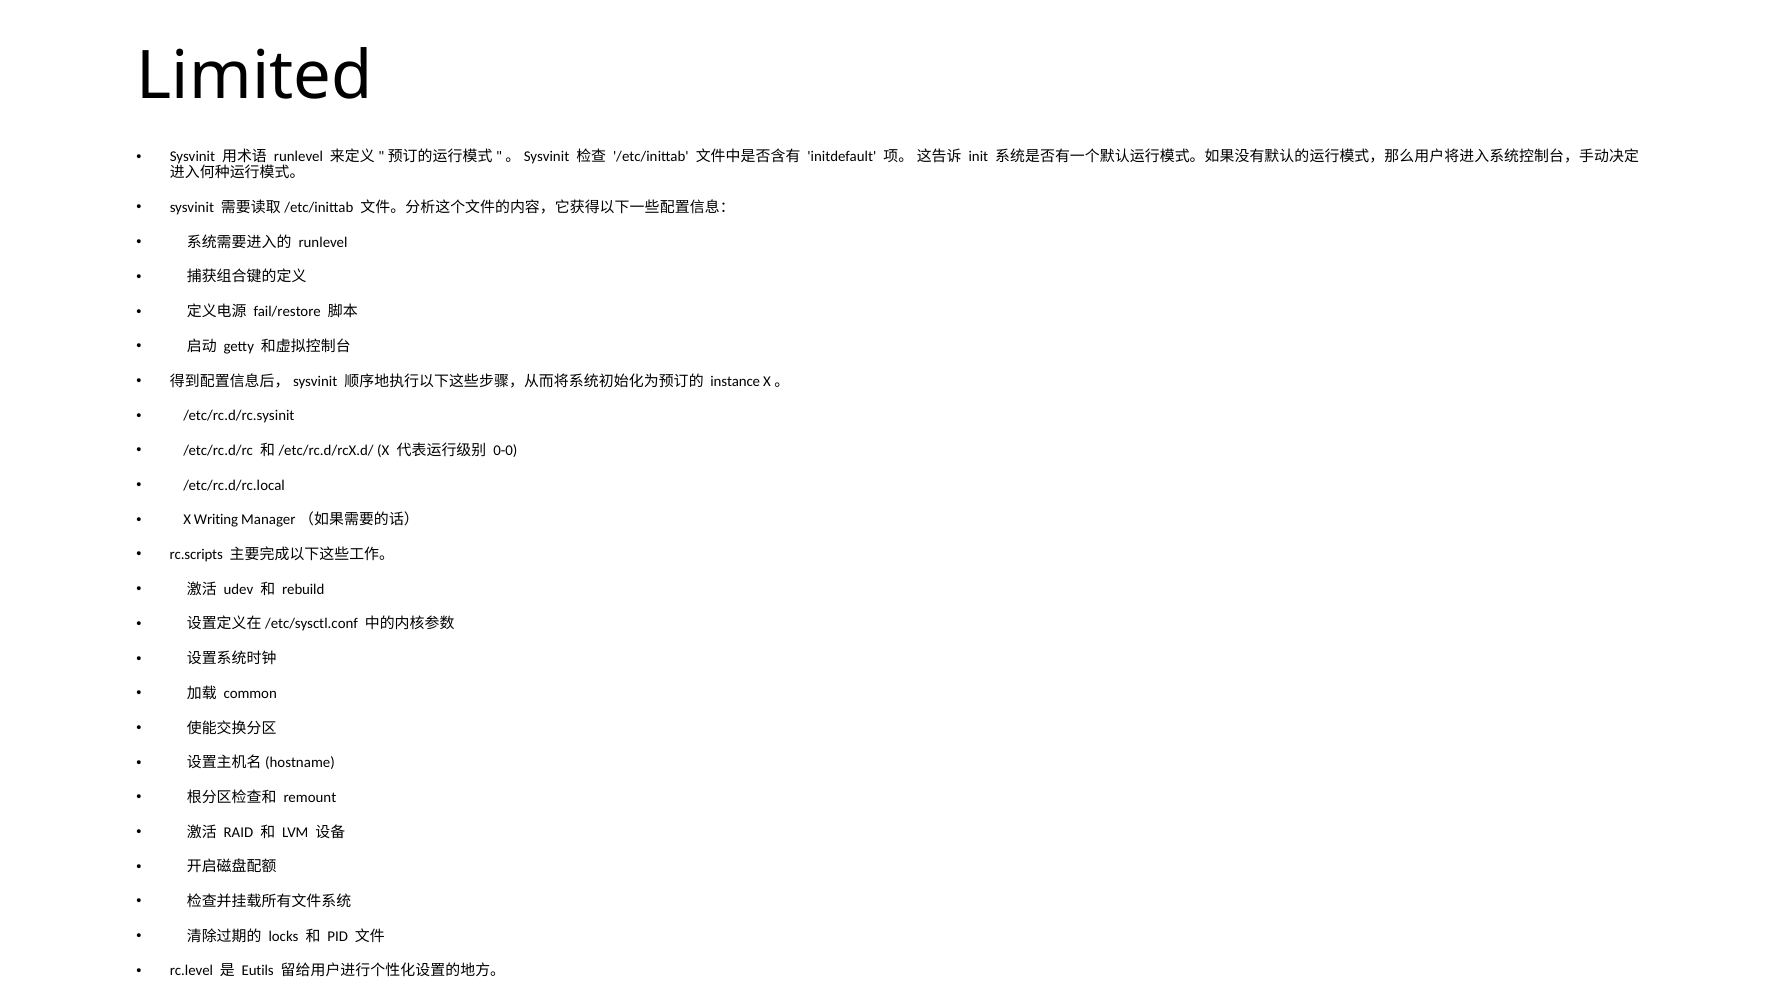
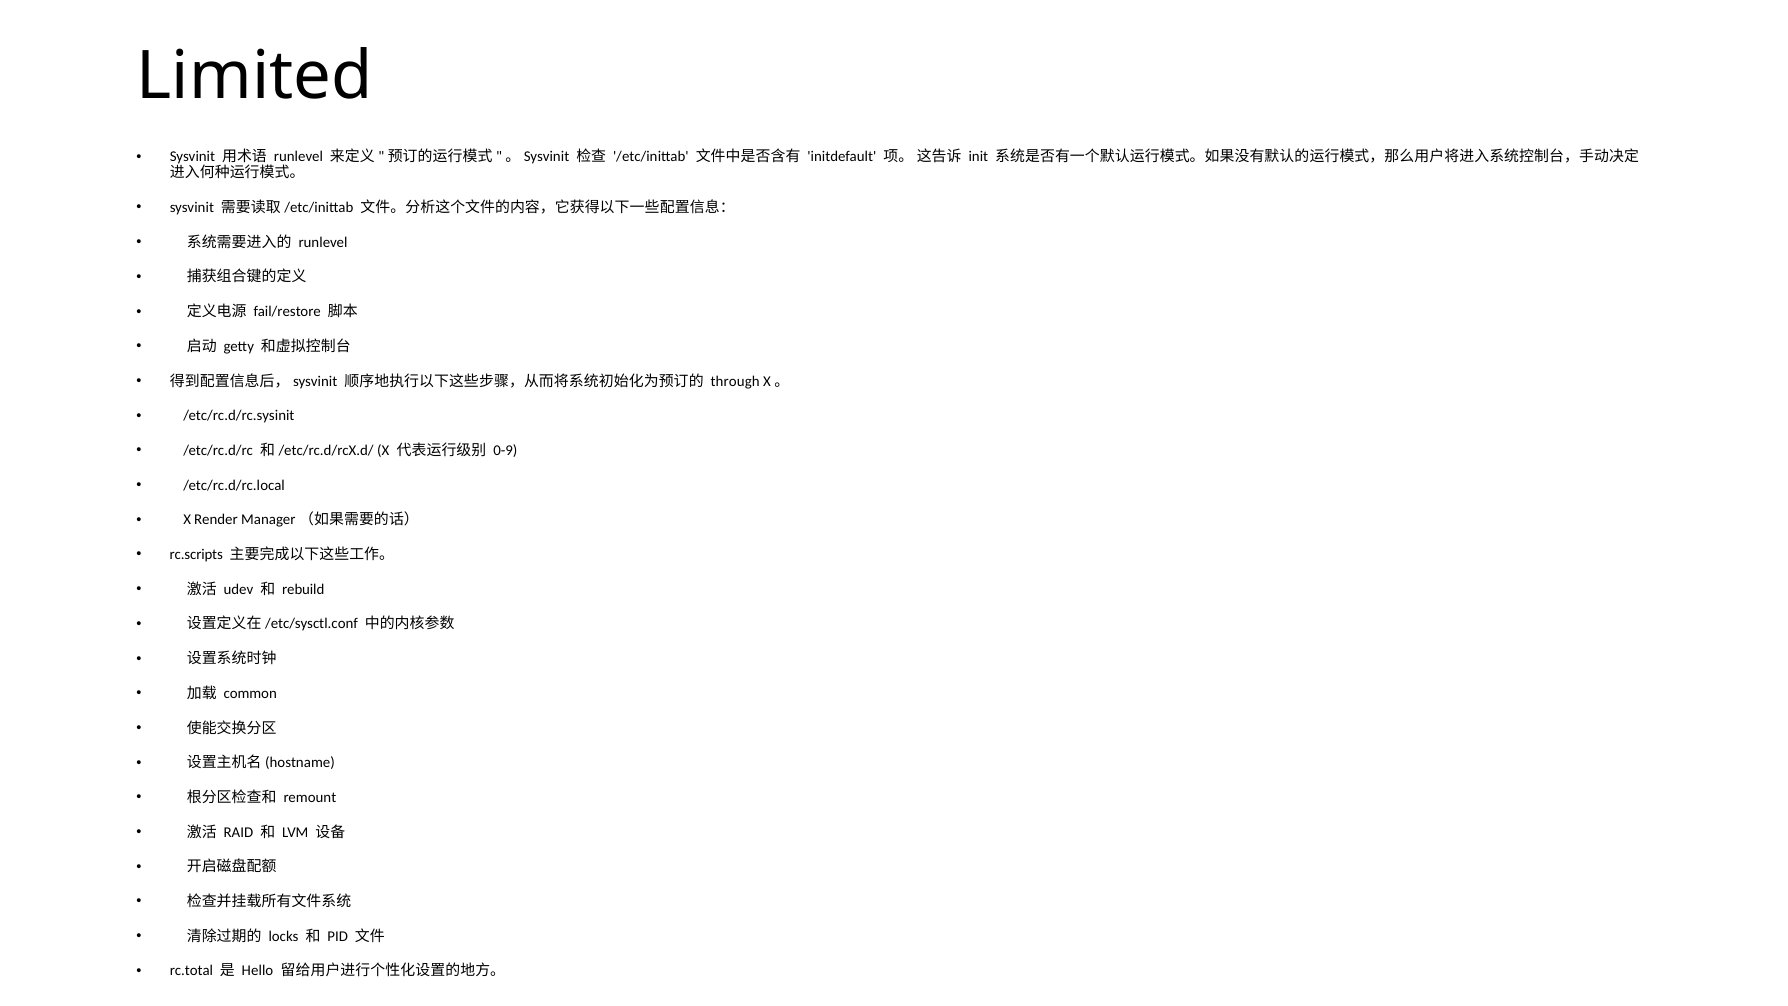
instance: instance -> through
0-0: 0-0 -> 0-9
Writing: Writing -> Render
rc.level: rc.level -> rc.total
Eutils: Eutils -> Hello
